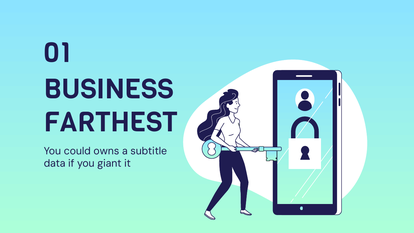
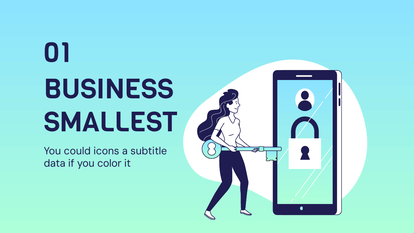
FARTHEST: FARTHEST -> SMALLEST
owns: owns -> icons
giant: giant -> color
